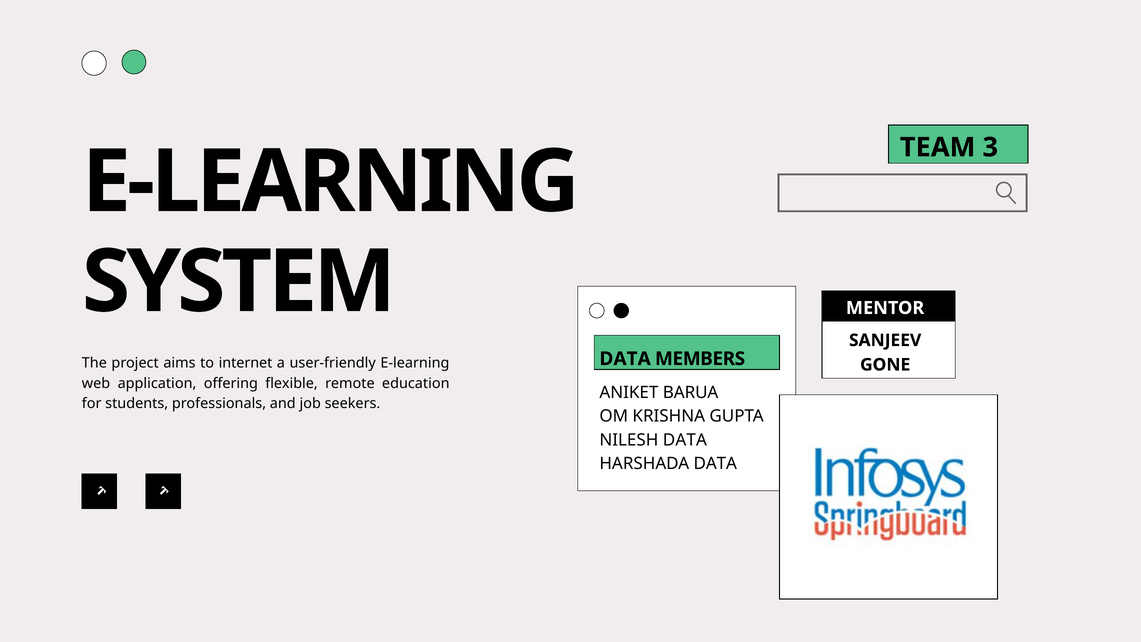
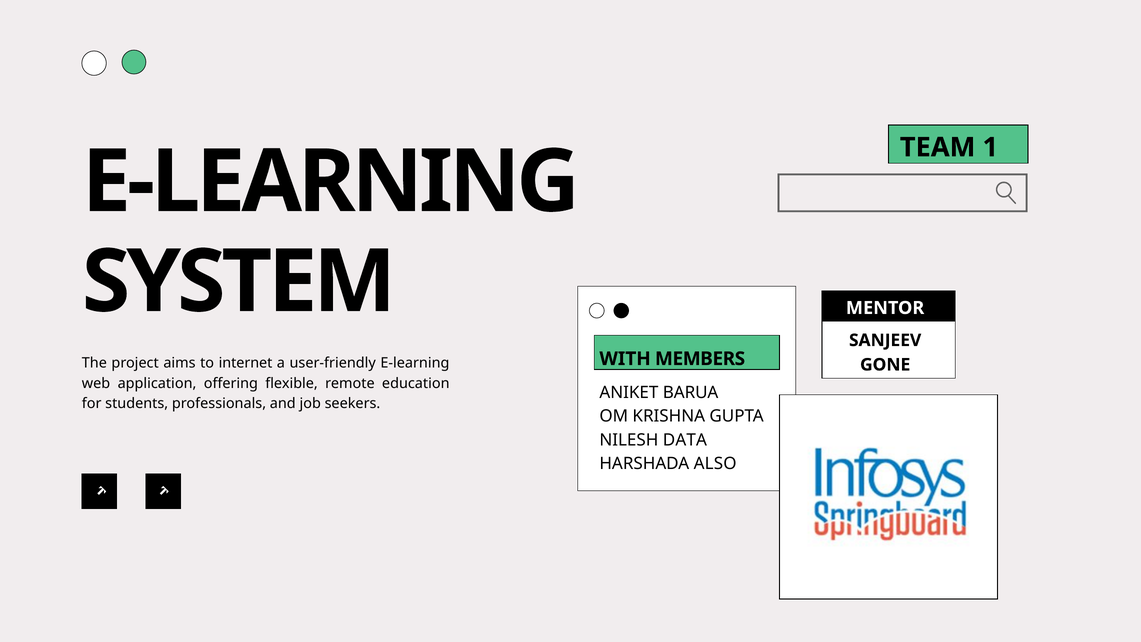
3: 3 -> 1
DATA at (625, 359): DATA -> WITH
HARSHADA DATA: DATA -> ALSO
